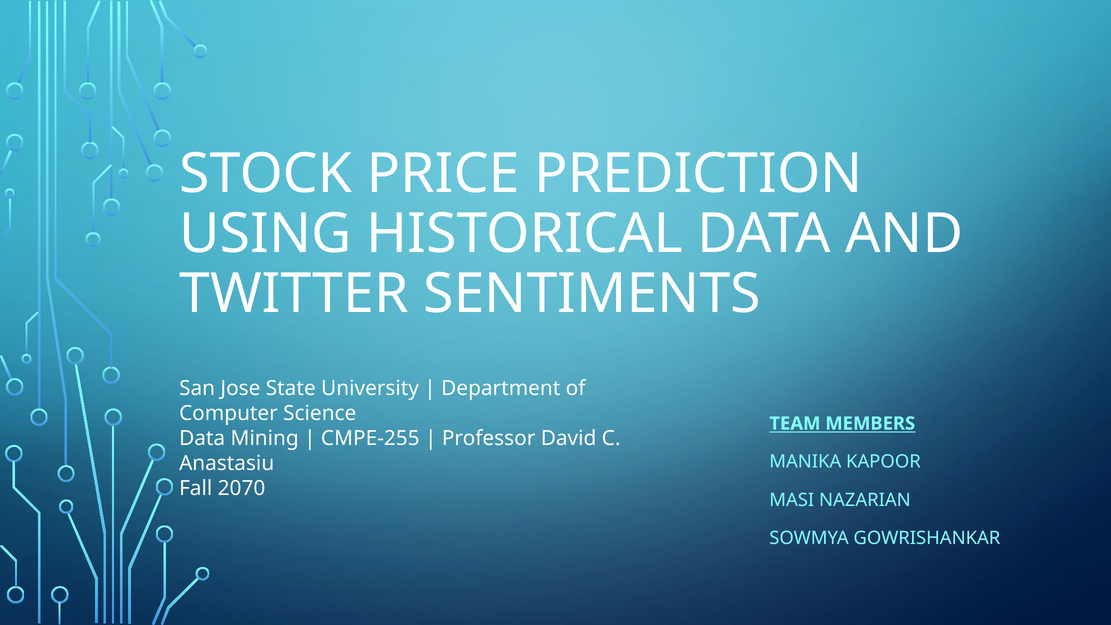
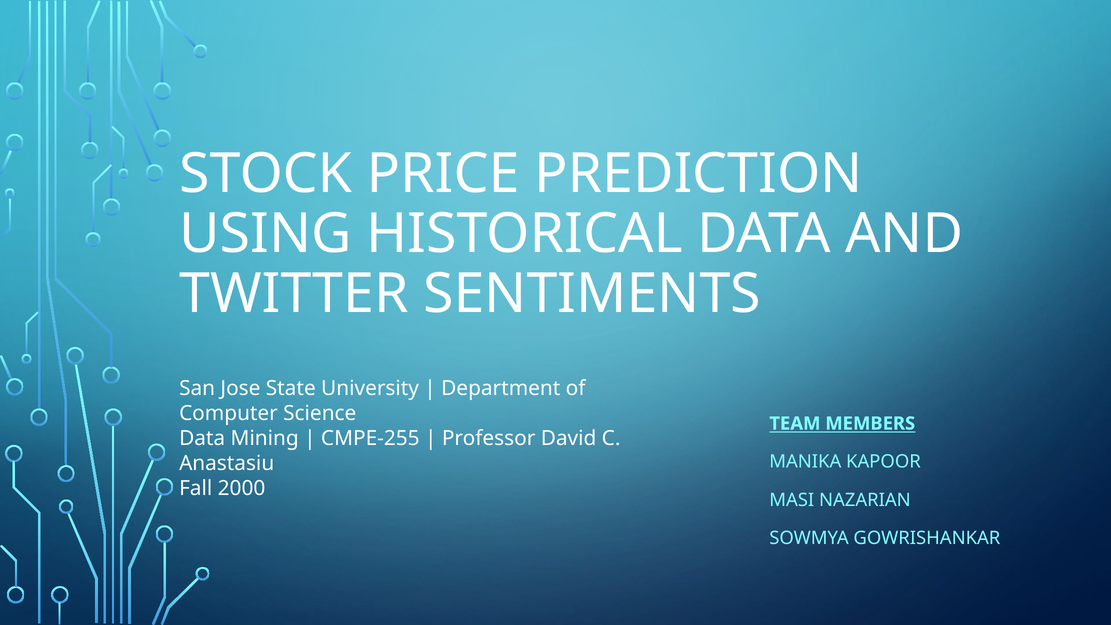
2070: 2070 -> 2000
